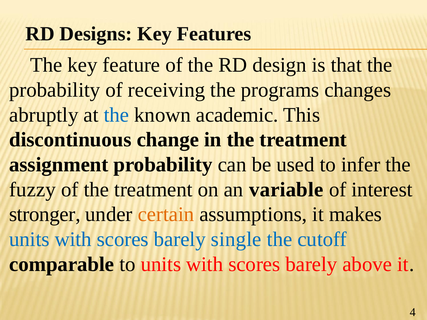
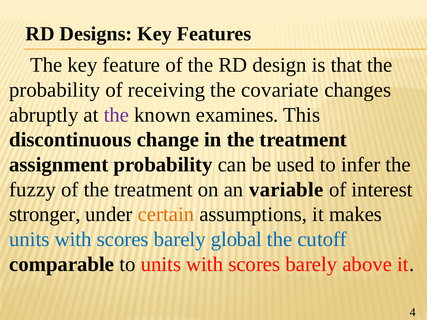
programs: programs -> covariate
the at (116, 115) colour: blue -> purple
academic: academic -> examines
single: single -> global
